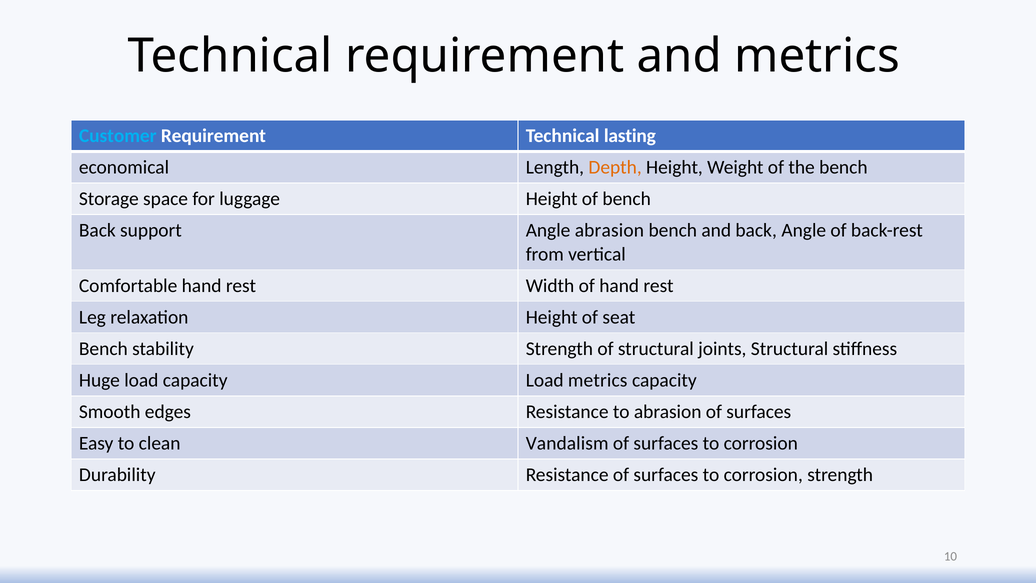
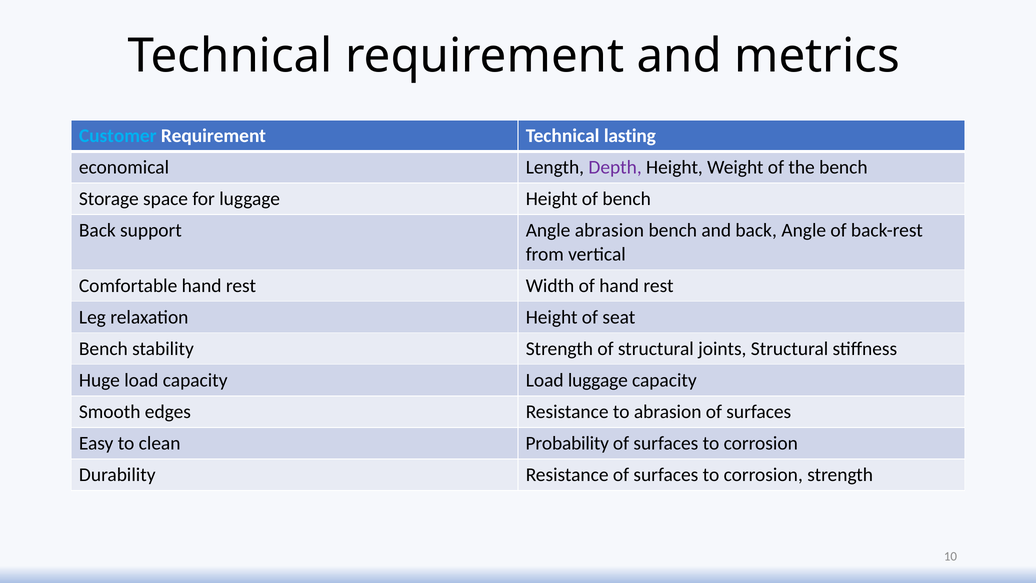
Depth colour: orange -> purple
Load metrics: metrics -> luggage
Vandalism: Vandalism -> Probability
